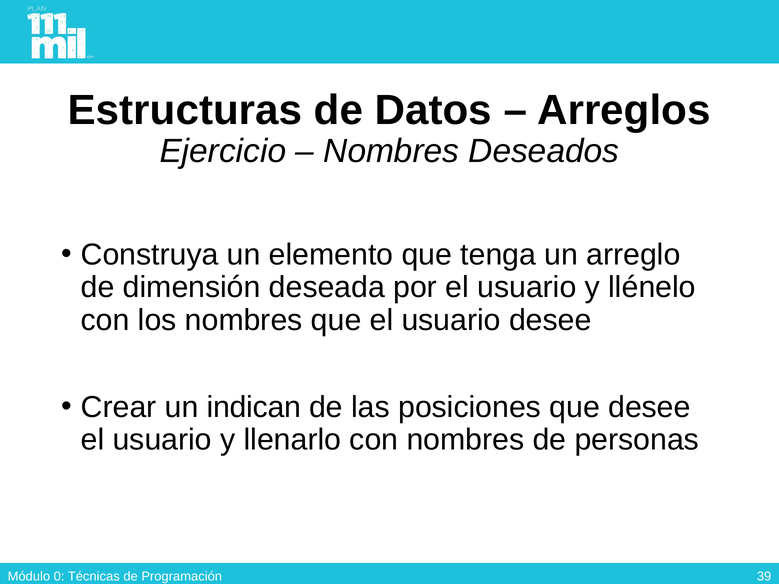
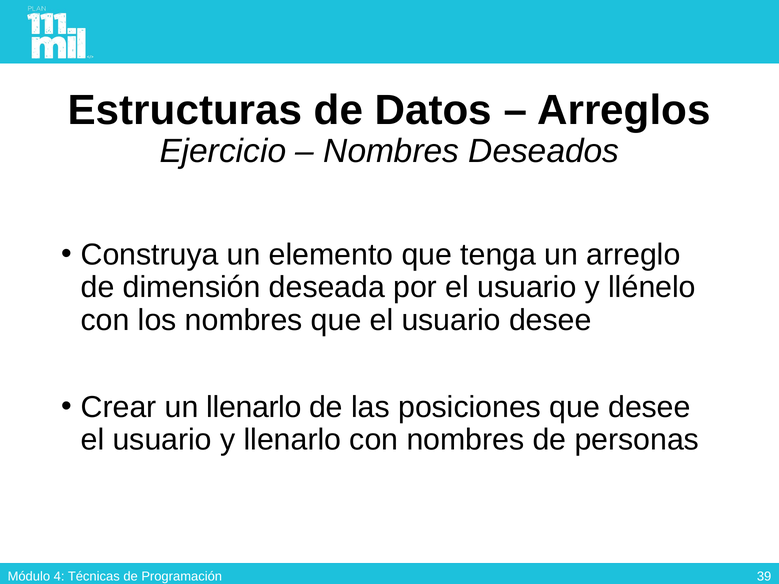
un indican: indican -> llenarlo
0: 0 -> 4
